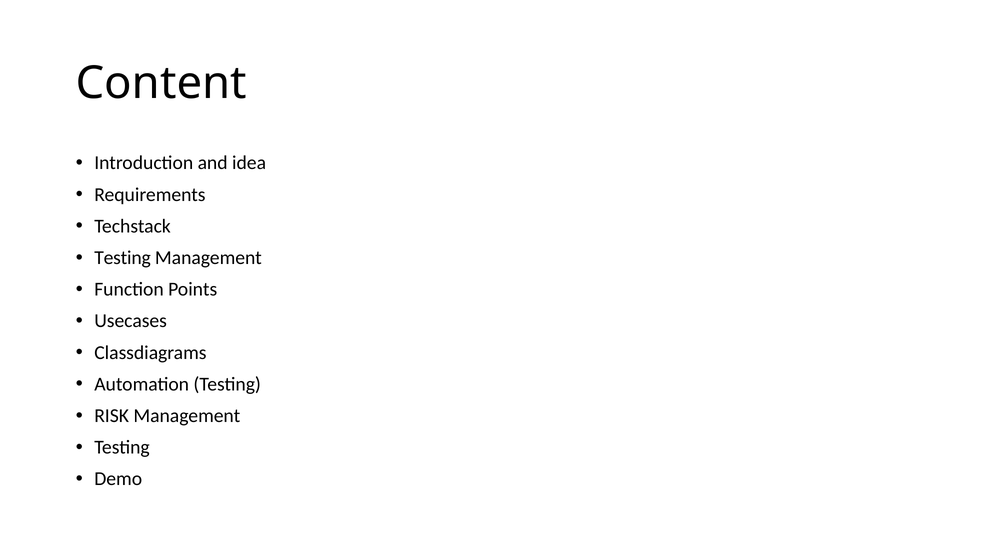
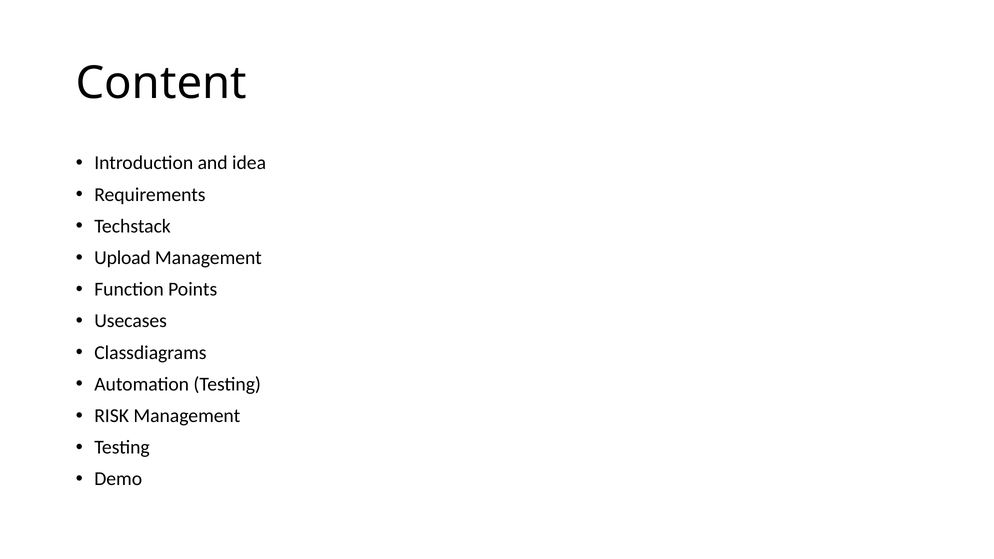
Testing at (123, 258): Testing -> Upload
